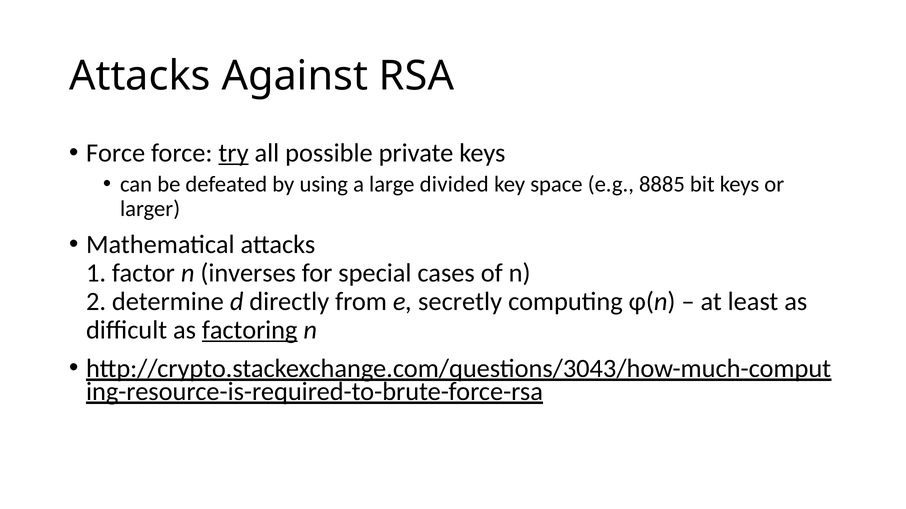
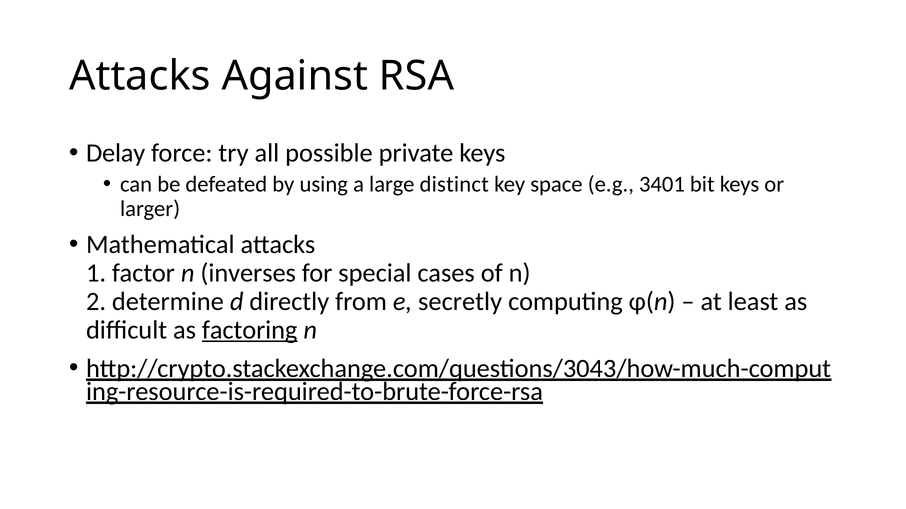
Force at (116, 153): Force -> Delay
try underline: present -> none
divided: divided -> distinct
8885: 8885 -> 3401
